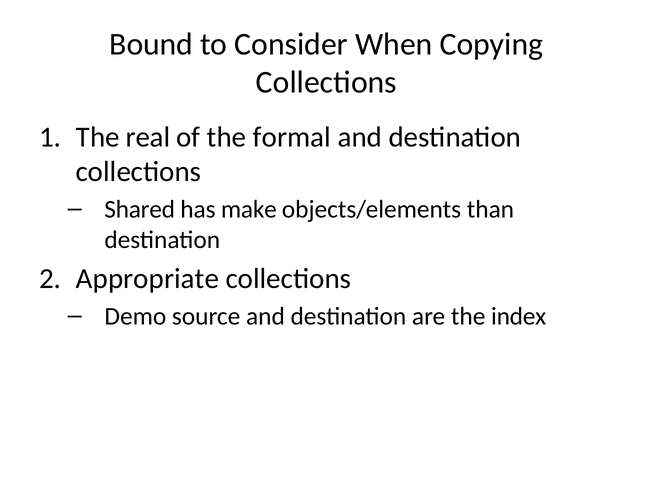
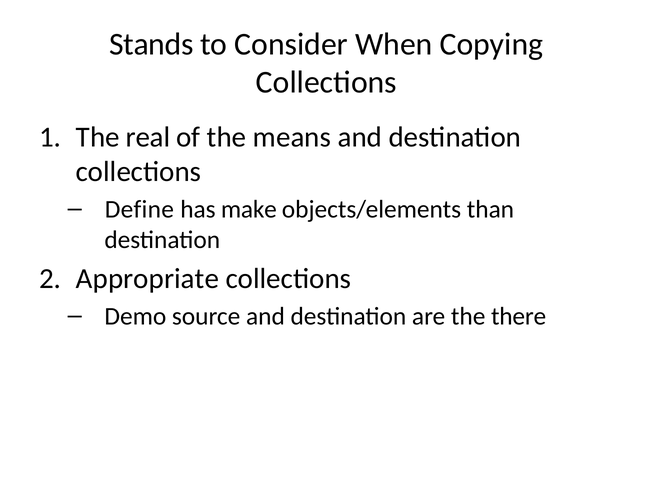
Bound: Bound -> Stands
formal: formal -> means
Shared: Shared -> Define
index: index -> there
